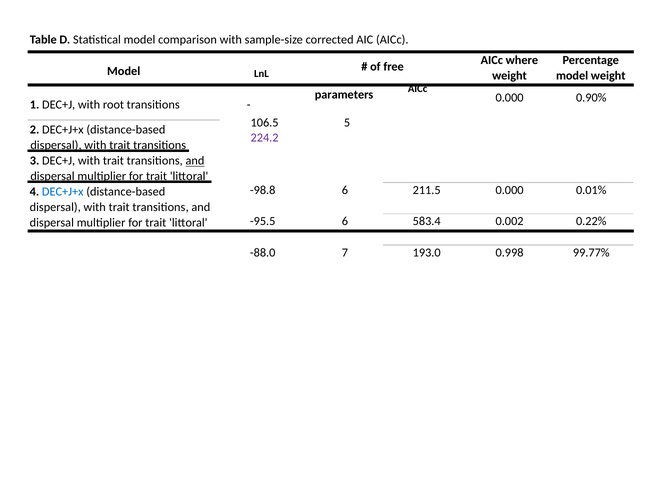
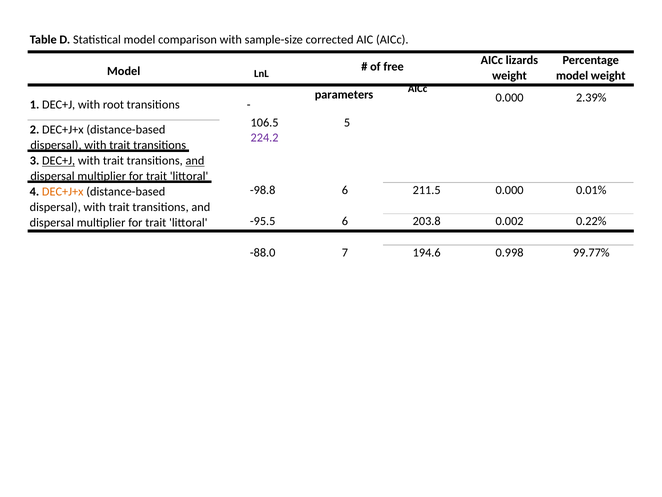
where: where -> lizards
0.90%: 0.90% -> 2.39%
DEC+J at (59, 161) underline: none -> present
DEC+J+x at (63, 192) colour: blue -> orange
583.4: 583.4 -> 203.8
193.0: 193.0 -> 194.6
